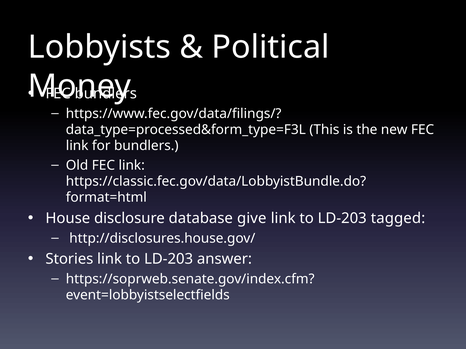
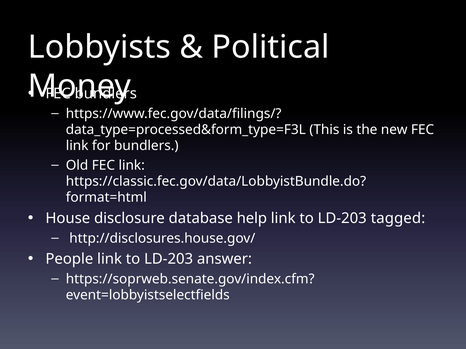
give: give -> help
Stories: Stories -> People
